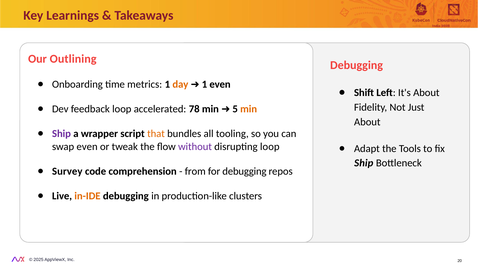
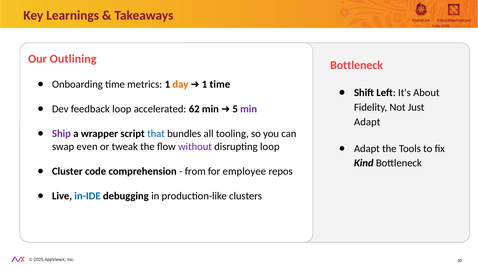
Debugging at (357, 65): Debugging -> Bottleneck
1 even: even -> time
78: 78 -> 62
min at (249, 109) colour: orange -> purple
About at (367, 122): About -> Adapt
that colour: orange -> blue
Ship at (364, 163): Ship -> Kind
Survey: Survey -> Cluster
for debugging: debugging -> employee
in-IDE colour: orange -> blue
